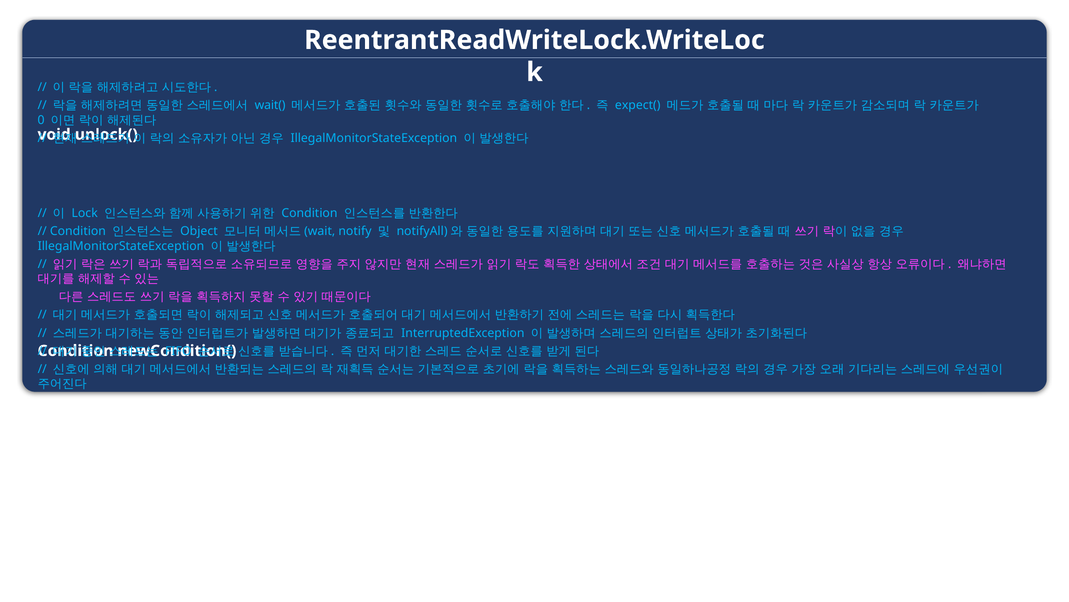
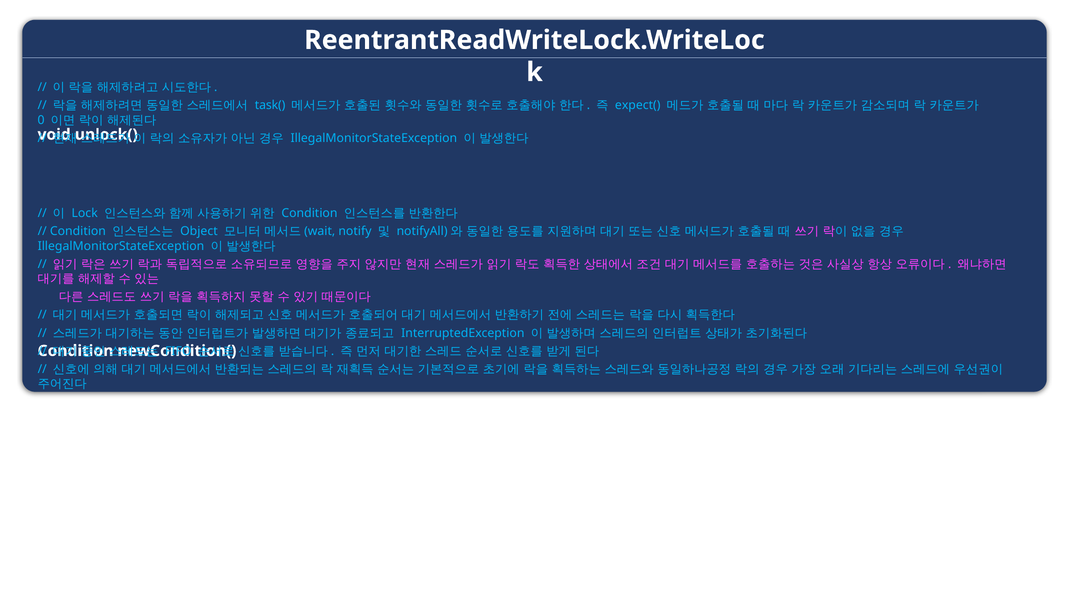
wait(: wait( -> task(
